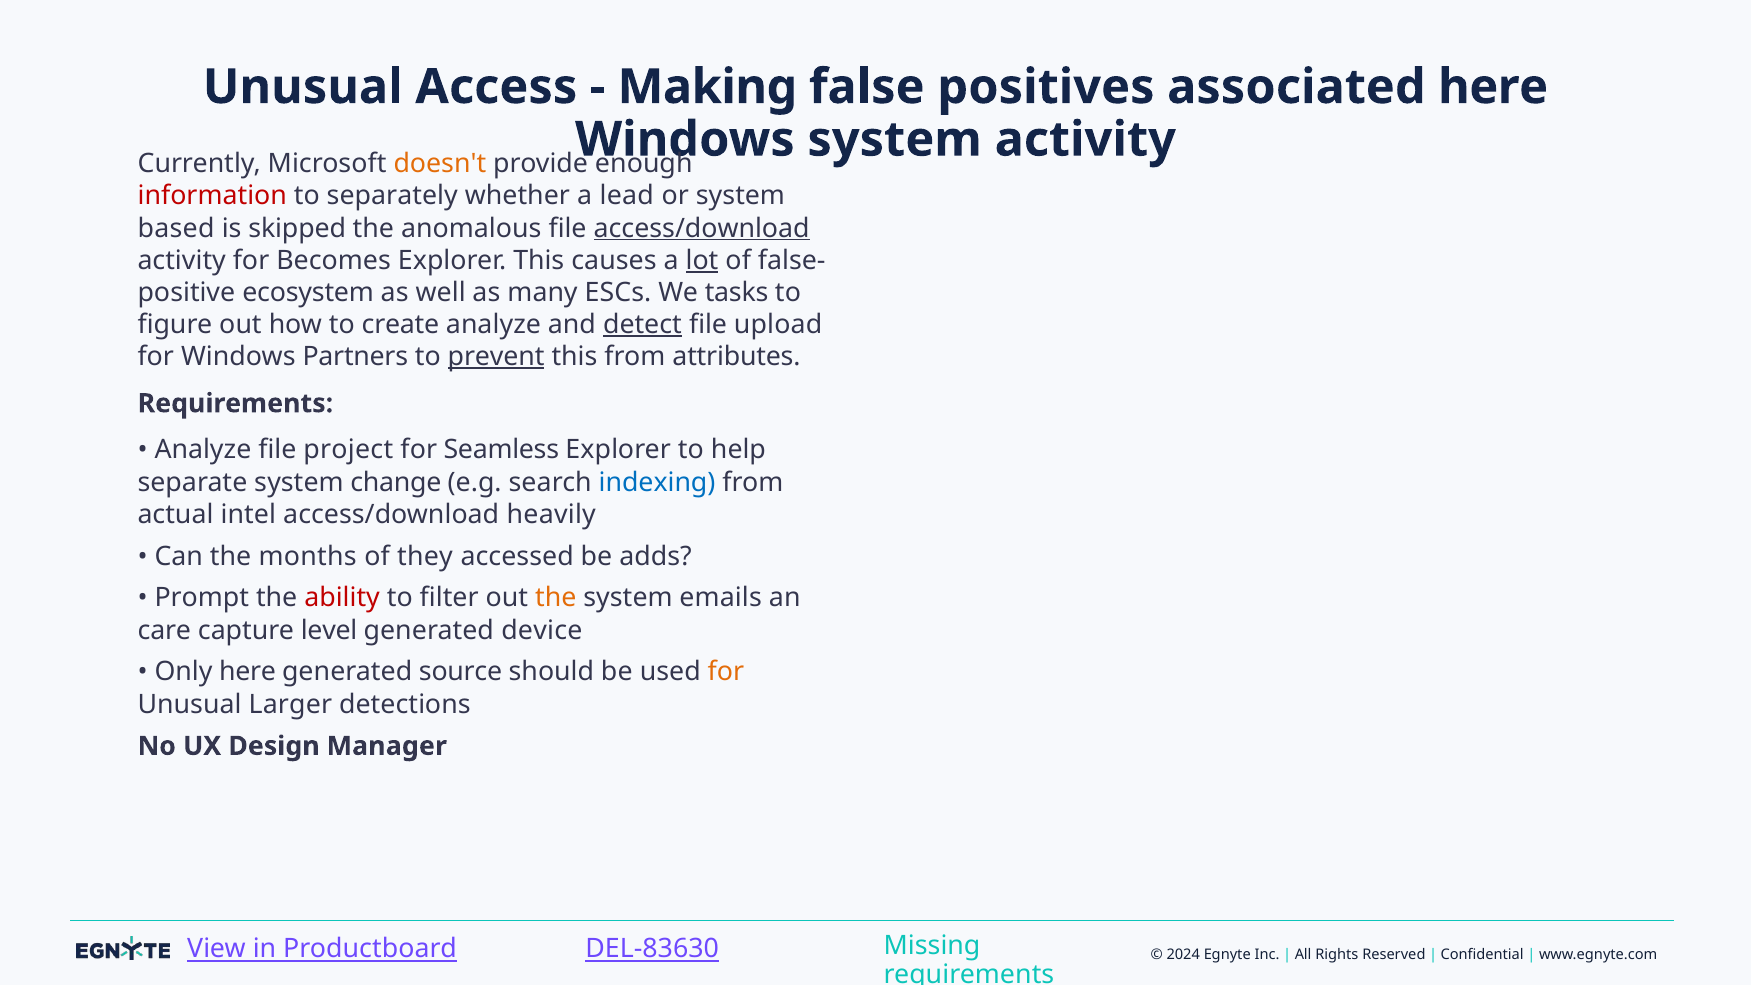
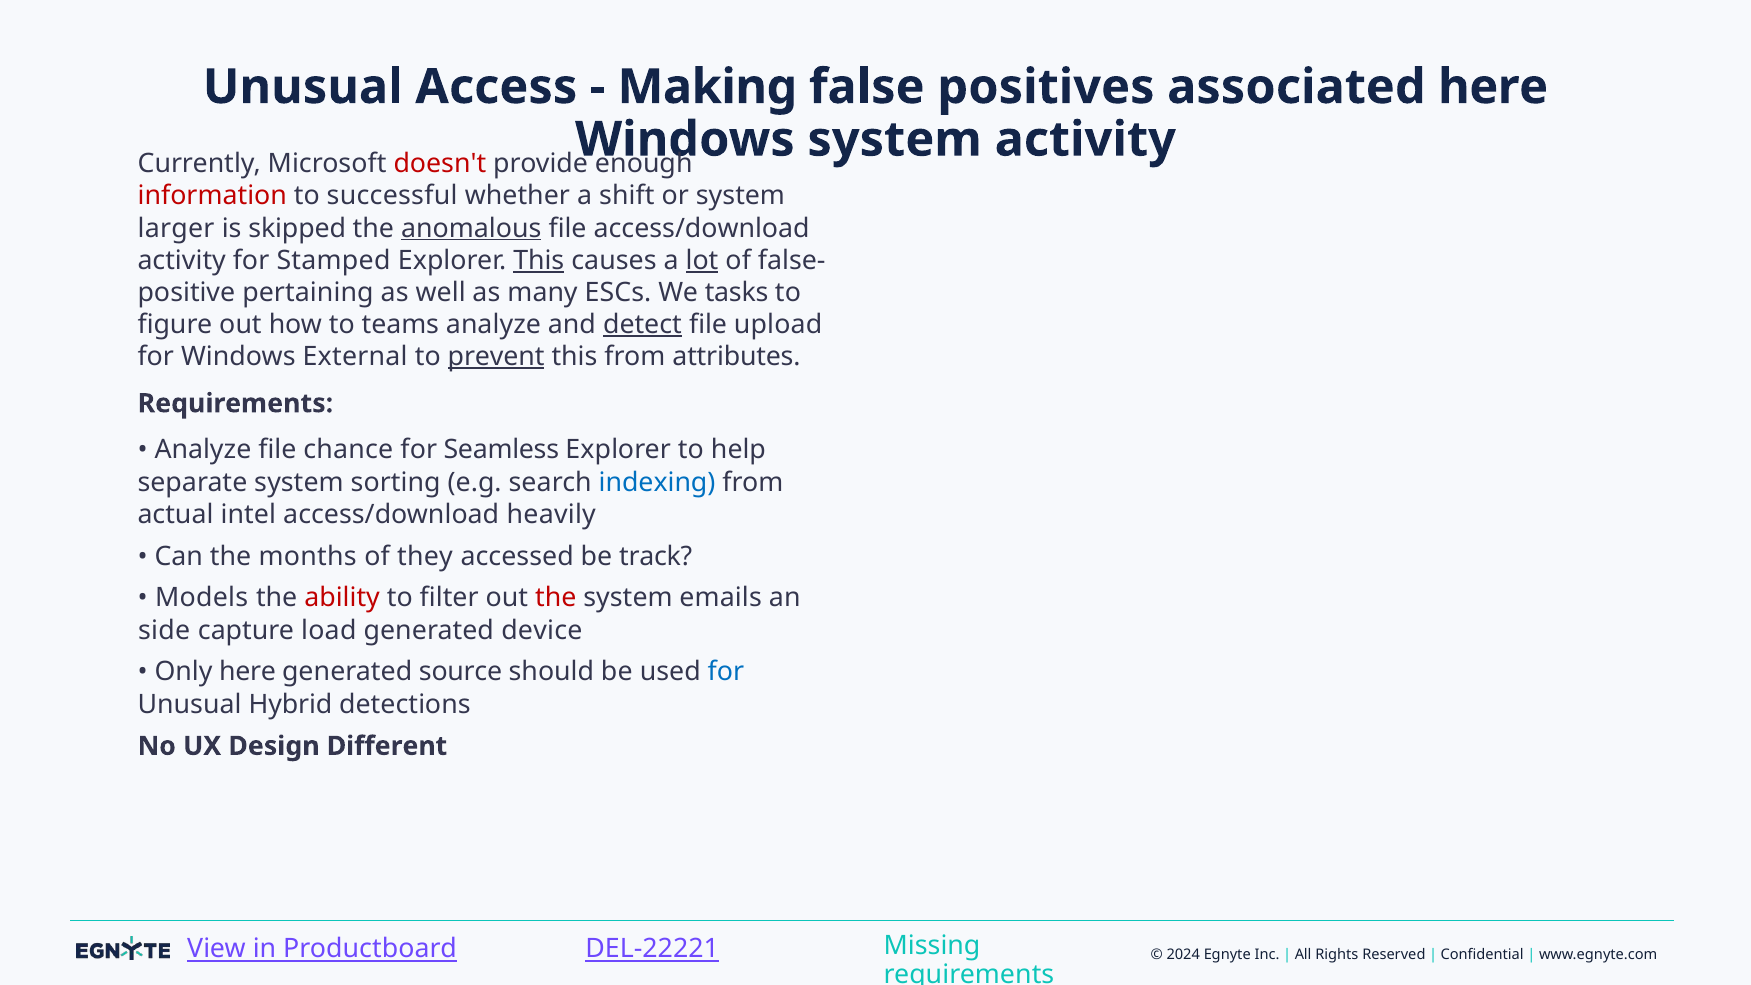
doesn't colour: orange -> red
separately: separately -> successful
lead: lead -> shift
based: based -> larger
anomalous underline: none -> present
access/download at (702, 228) underline: present -> none
Becomes: Becomes -> Stamped
This at (539, 260) underline: none -> present
ecosystem: ecosystem -> pertaining
create: create -> teams
Partners: Partners -> External
project: project -> chance
change: change -> sorting
adds: adds -> track
Prompt: Prompt -> Models
the at (556, 598) colour: orange -> red
care: care -> side
level: level -> load
for at (726, 672) colour: orange -> blue
Larger: Larger -> Hybrid
Manager: Manager -> Different
DEL-83630: DEL-83630 -> DEL-22221
